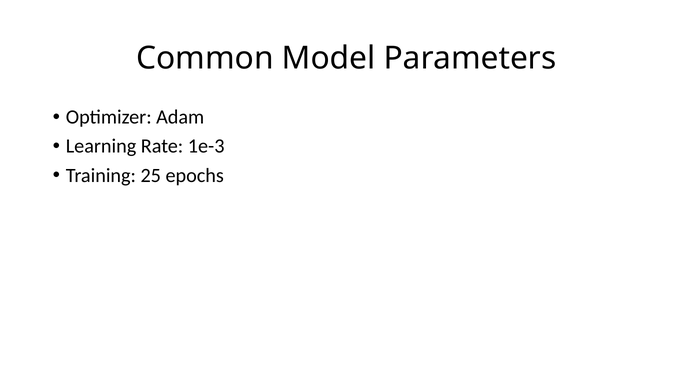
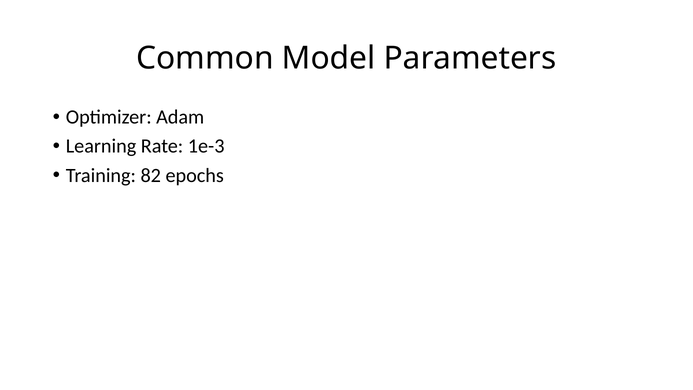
25: 25 -> 82
